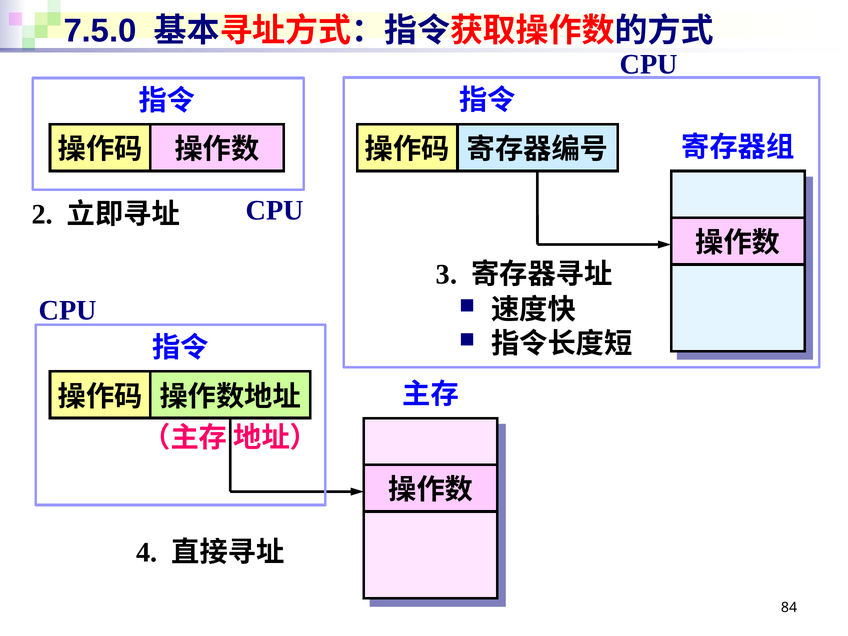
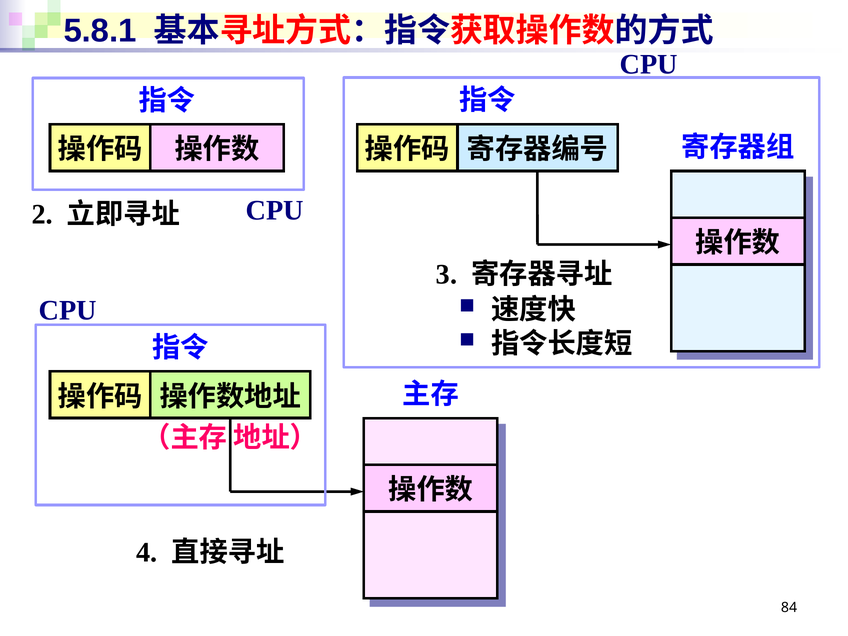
7.5.0: 7.5.0 -> 5.8.1
